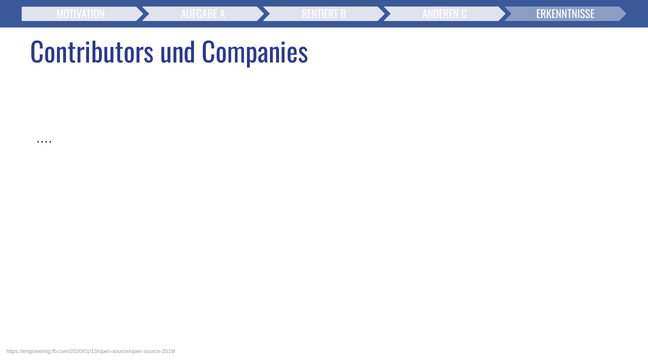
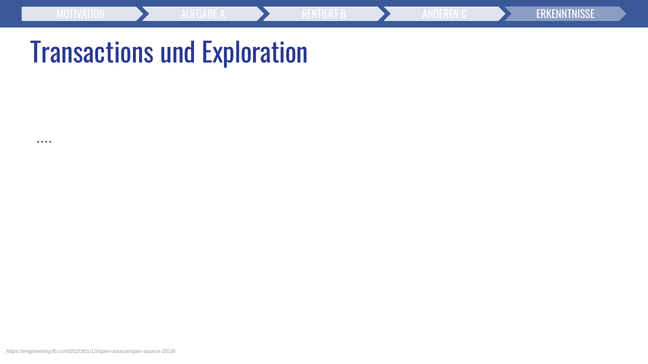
Contributors: Contributors -> Transactions
Companies: Companies -> Exploration
